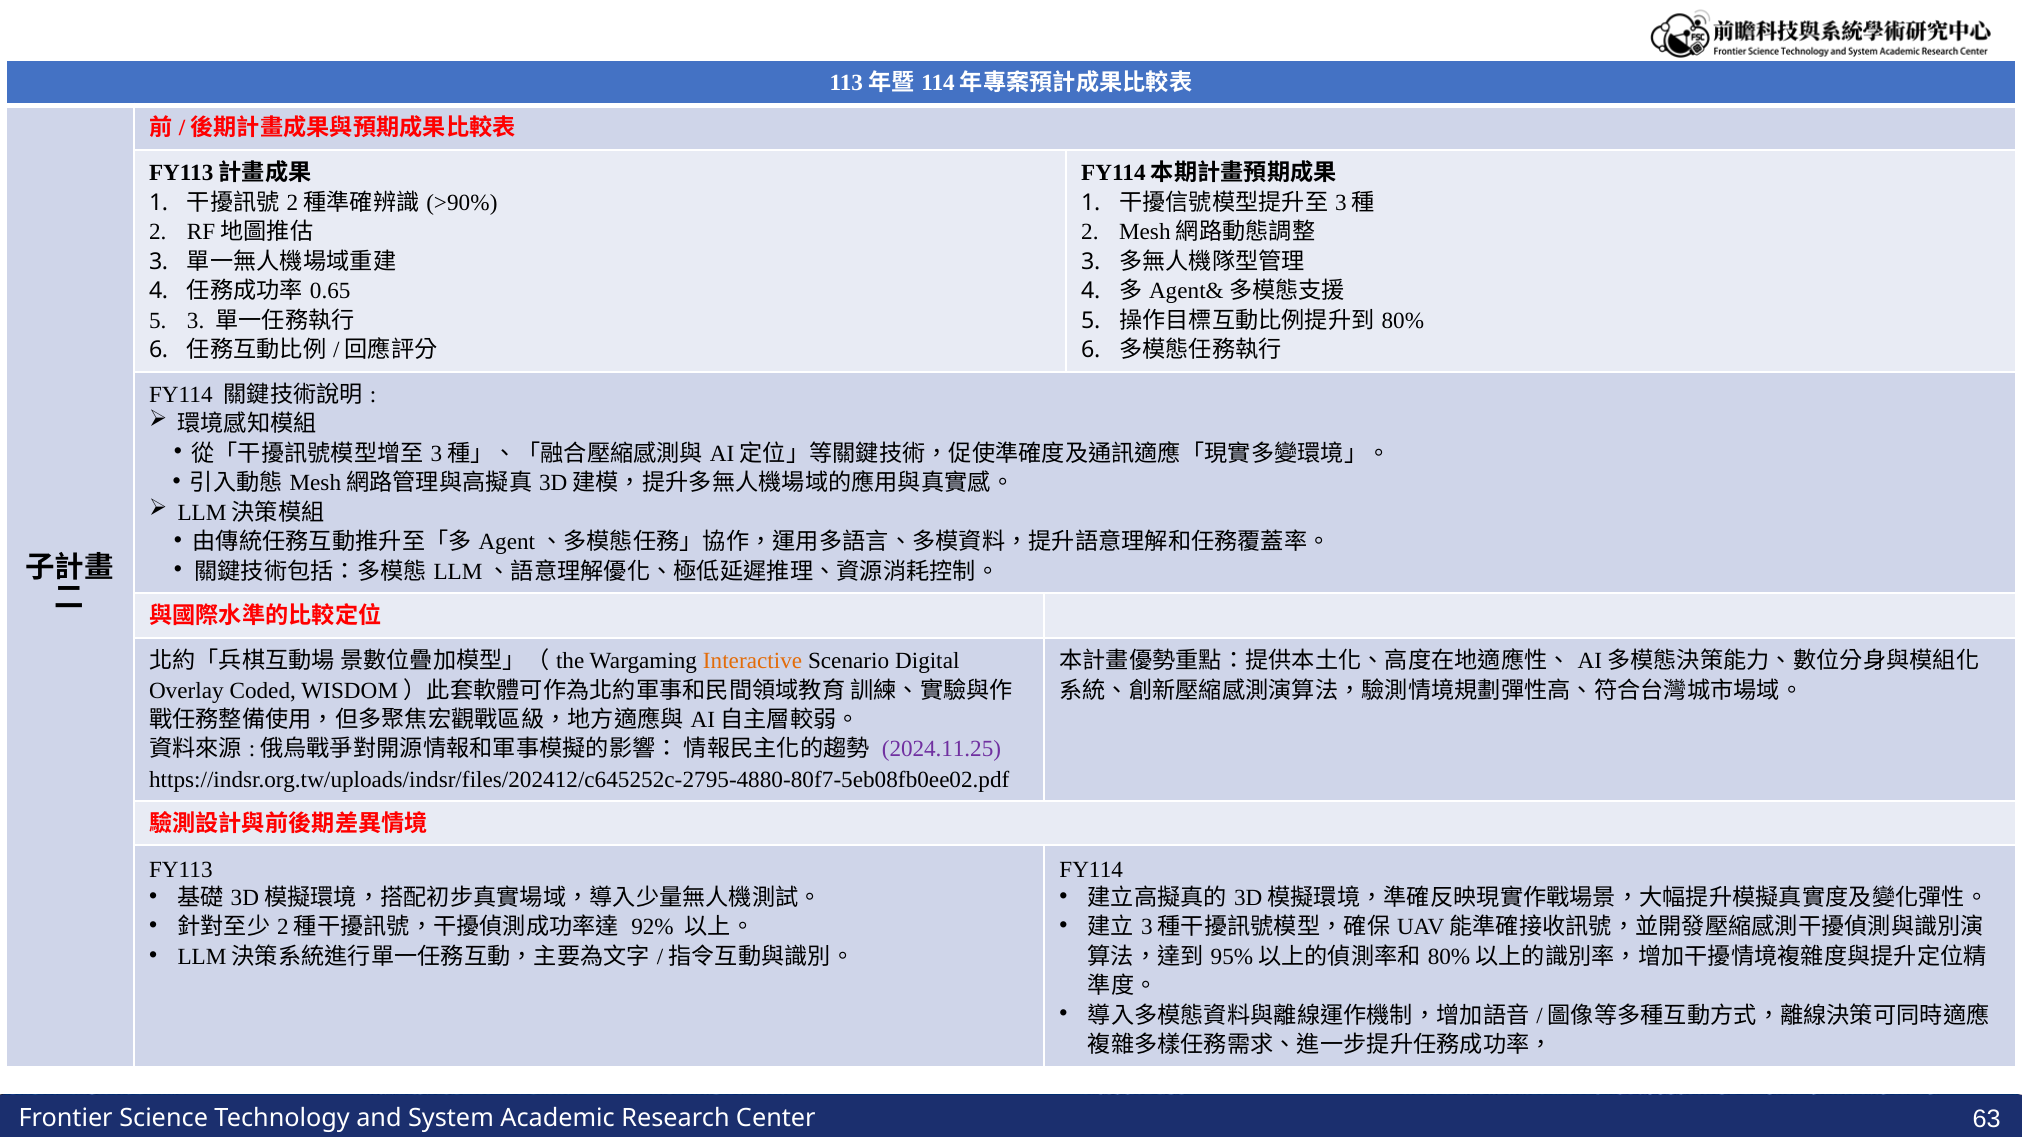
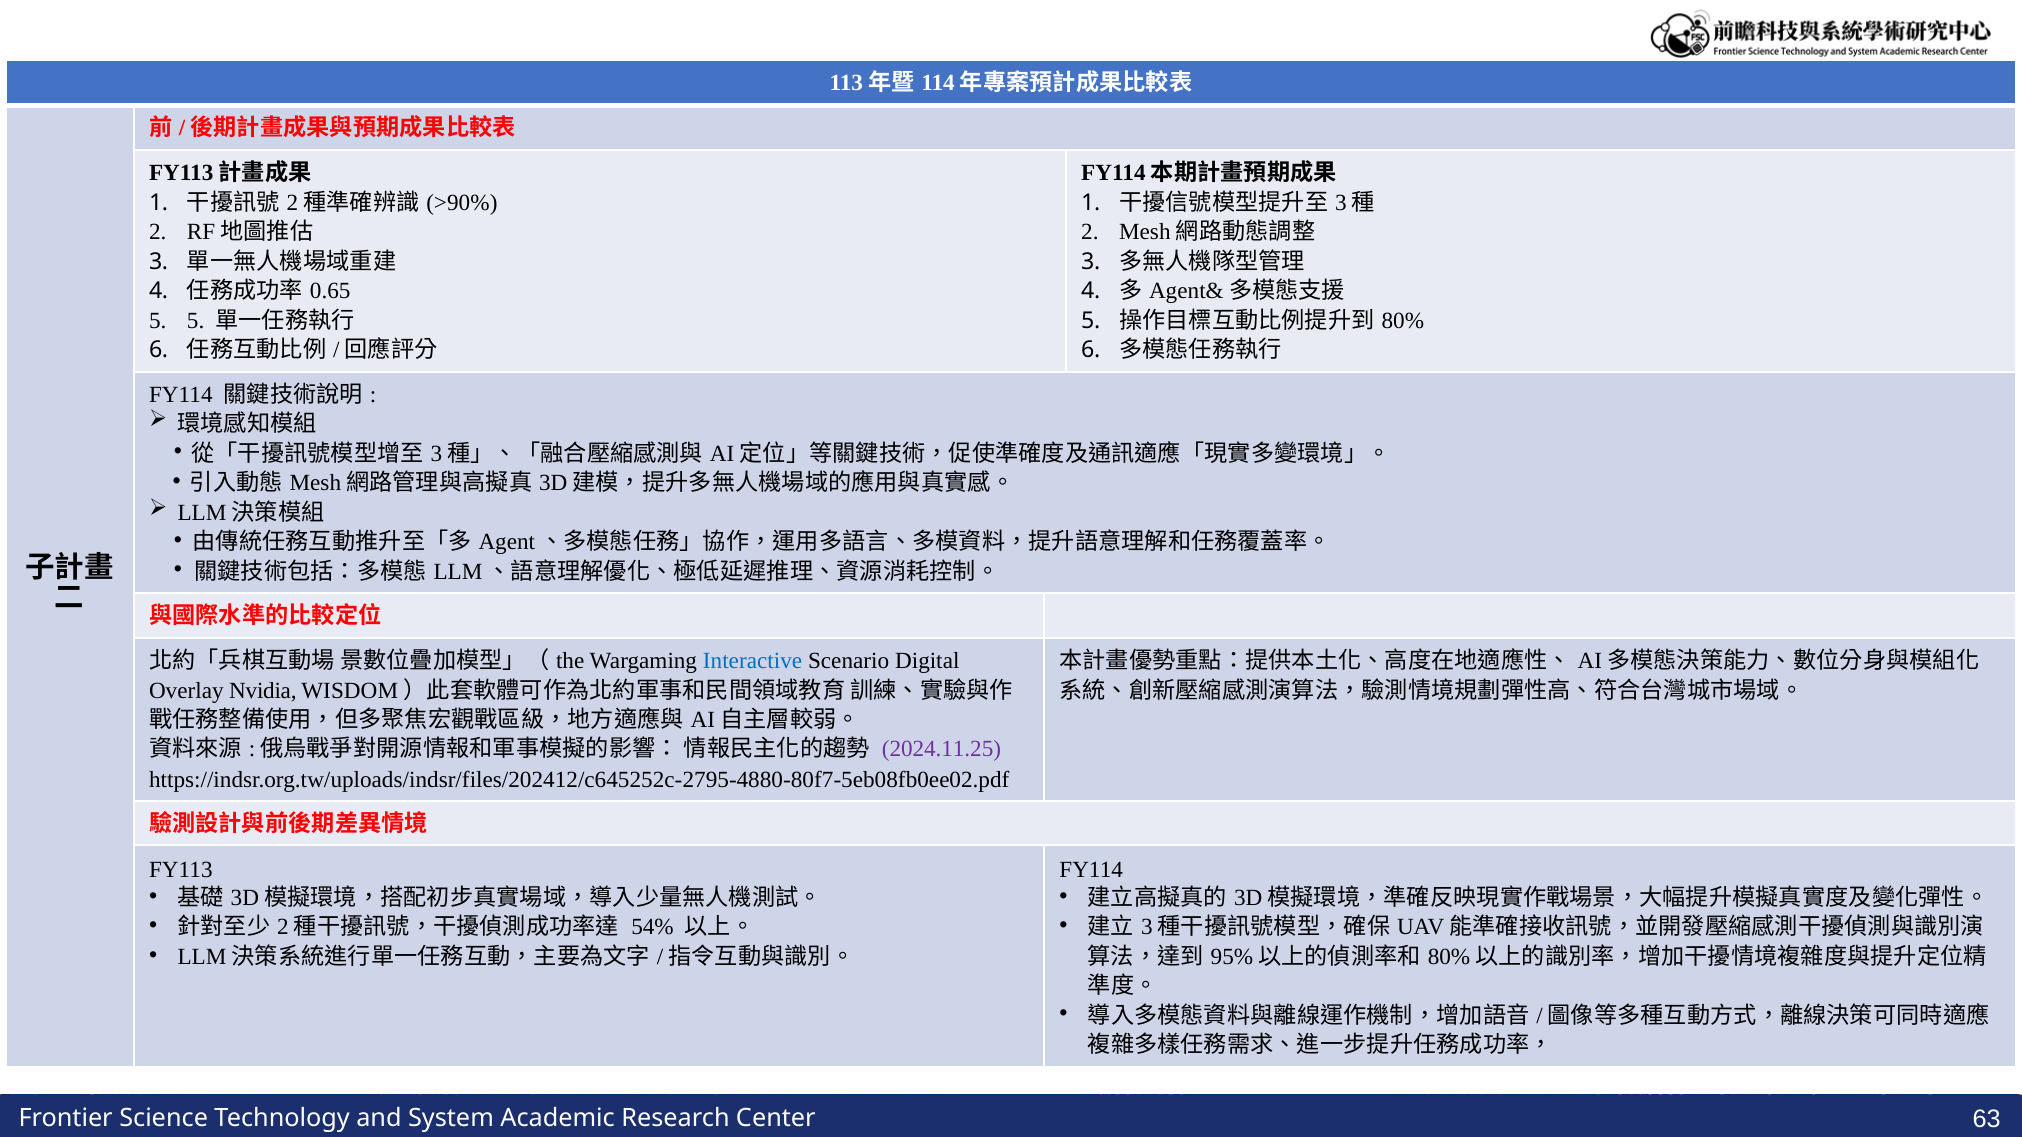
3 at (196, 320): 3 -> 5
Interactive colour: orange -> blue
Coded: Coded -> Nvidia
92%: 92% -> 54%
